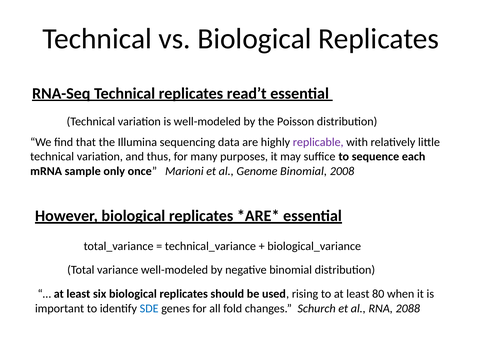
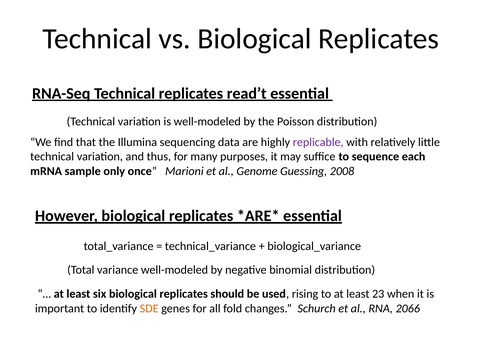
Genome Binomial: Binomial -> Guessing
80: 80 -> 23
SDE colour: blue -> orange
2088: 2088 -> 2066
